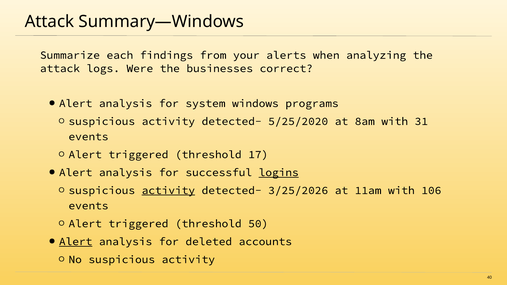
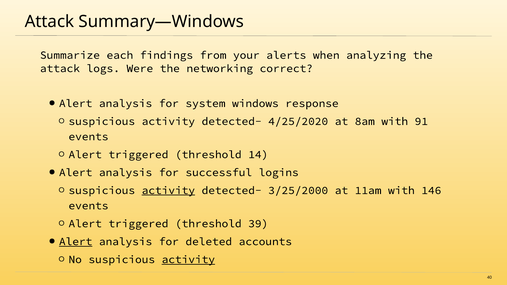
businesses: businesses -> networking
programs: programs -> response
5/25/2020: 5/25/2020 -> 4/25/2020
31: 31 -> 91
17: 17 -> 14
logins underline: present -> none
3/25/2026: 3/25/2026 -> 3/25/2000
106: 106 -> 146
50: 50 -> 39
activity at (188, 260) underline: none -> present
